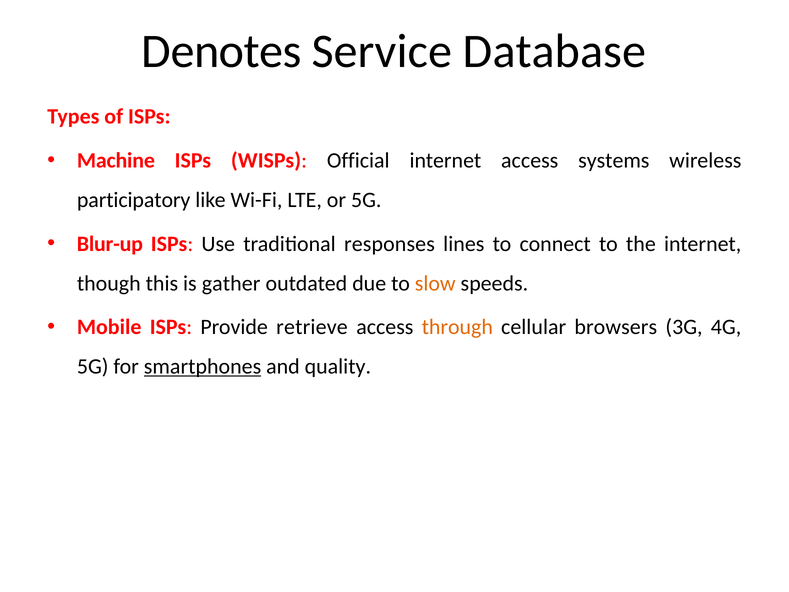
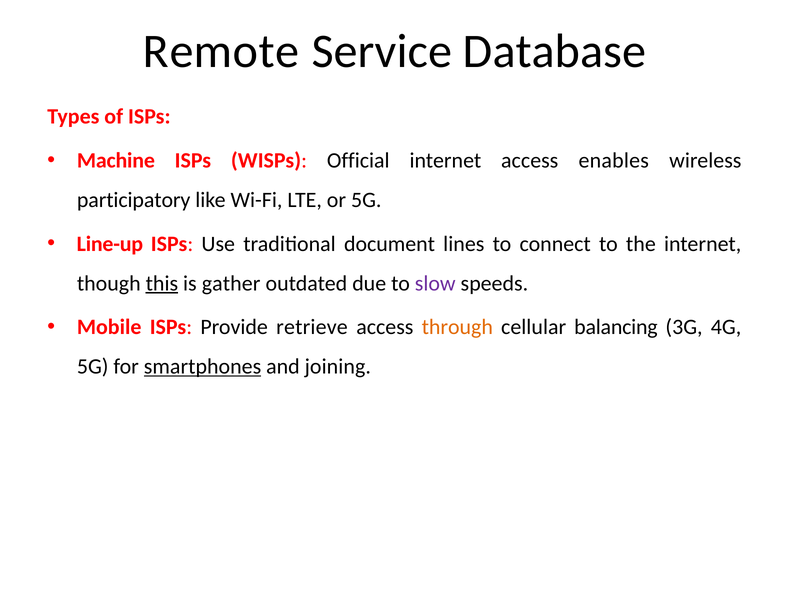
Denotes: Denotes -> Remote
systems: systems -> enables
Blur-up: Blur-up -> Line-up
responses: responses -> document
this underline: none -> present
slow colour: orange -> purple
browsers: browsers -> balancing
quality: quality -> joining
